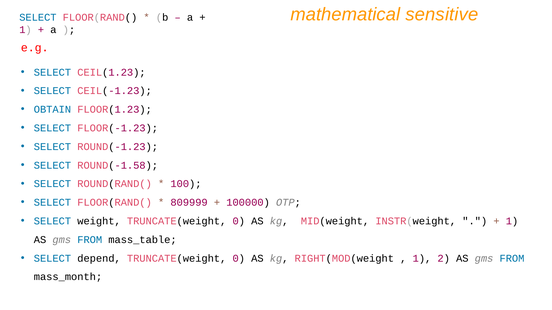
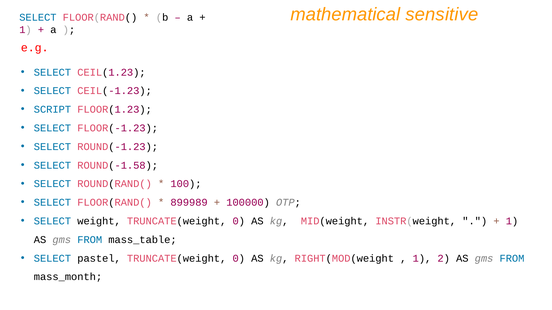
OBTAIN: OBTAIN -> SCRIPT
809999: 809999 -> 899989
depend: depend -> pastel
